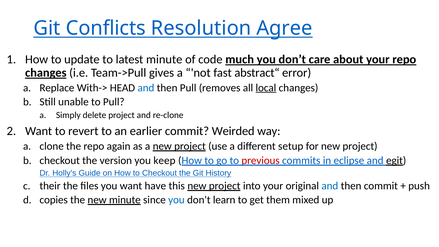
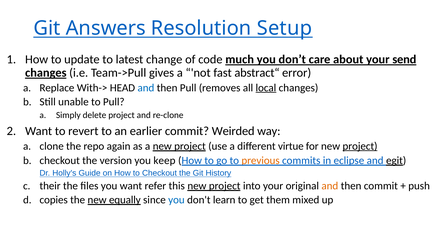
Conflicts: Conflicts -> Answers
Agree: Agree -> Setup
latest minute: minute -> change
your repo: repo -> send
setup: setup -> virtue
project at (360, 146) underline: none -> present
previous colour: red -> orange
have: have -> refer
and at (330, 186) colour: blue -> orange
new minute: minute -> equally
